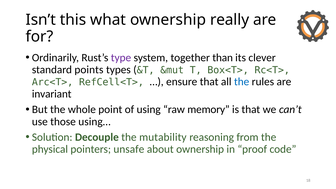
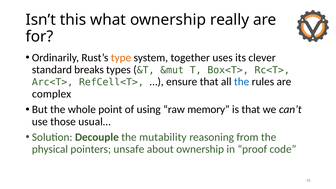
type colour: purple -> orange
than: than -> uses
points: points -> breaks
invariant: invariant -> complex
using…: using… -> usual…
